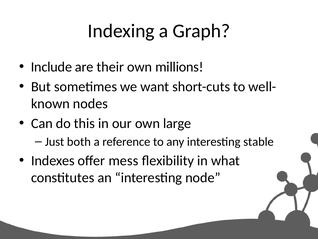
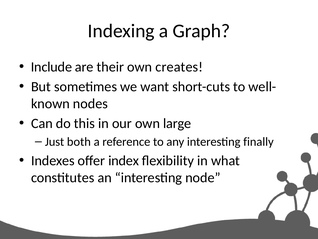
millions: millions -> creates
stable: stable -> finally
mess: mess -> index
